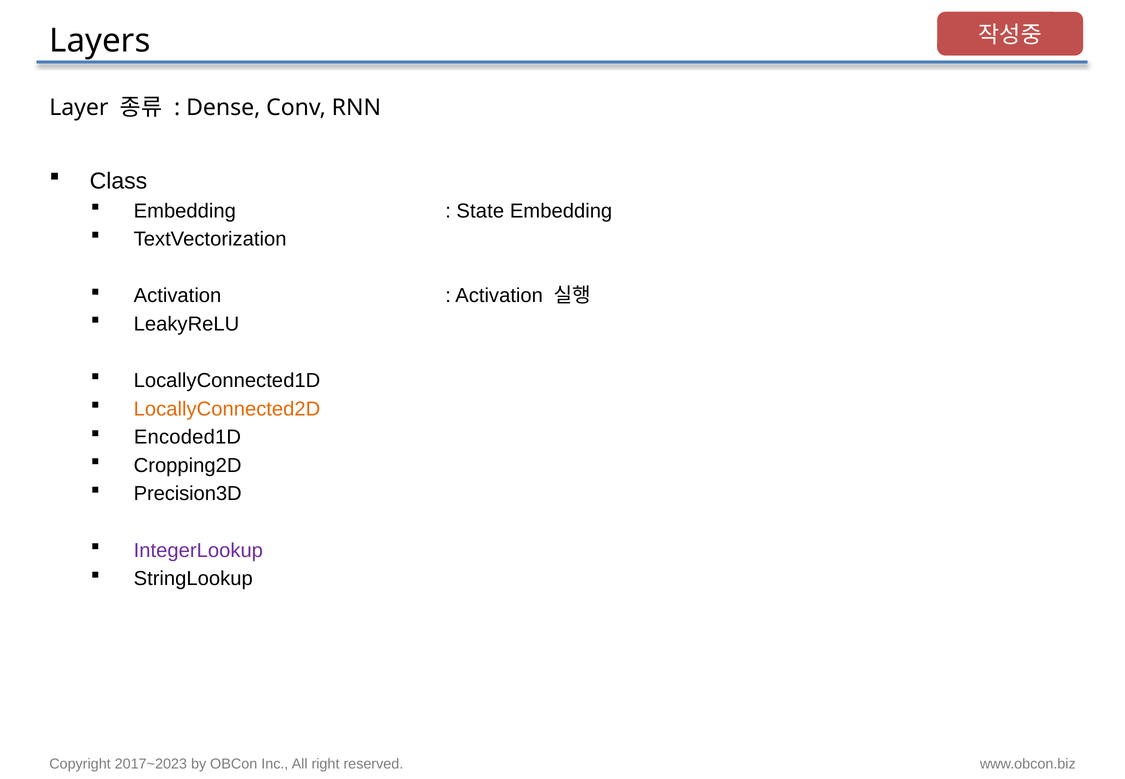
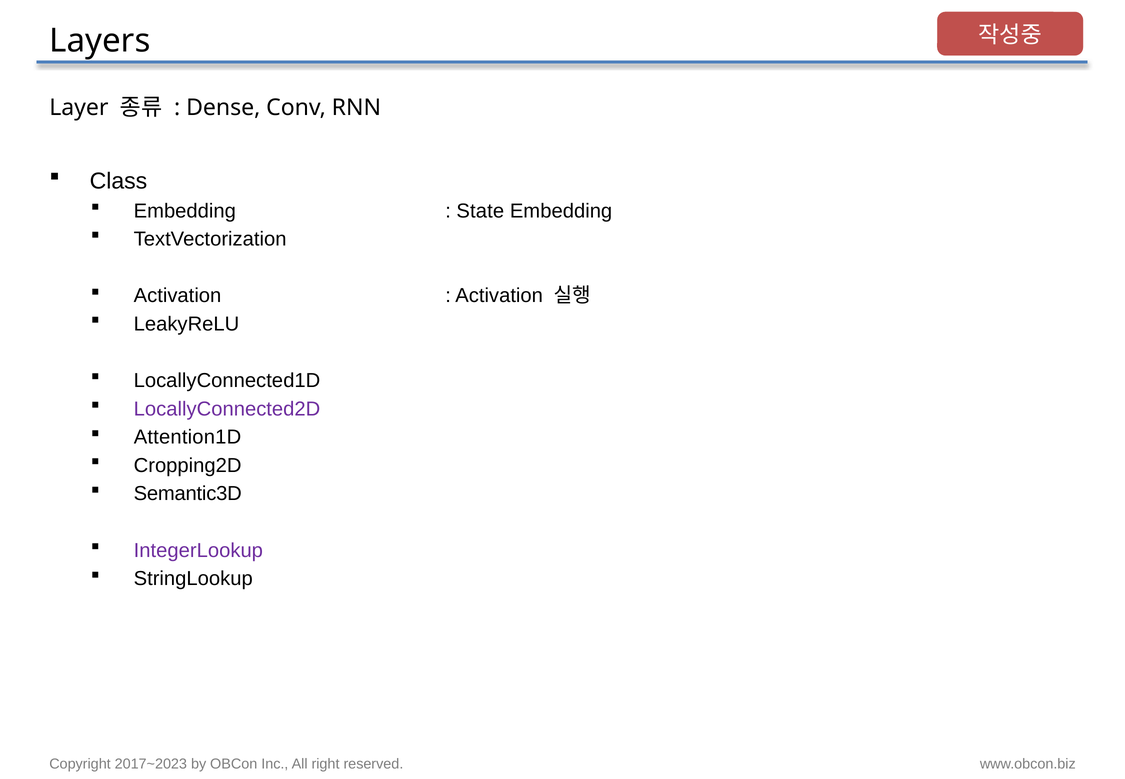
LocallyConnected2D colour: orange -> purple
Encoded1D: Encoded1D -> Attention1D
Precision3D: Precision3D -> Semantic3D
